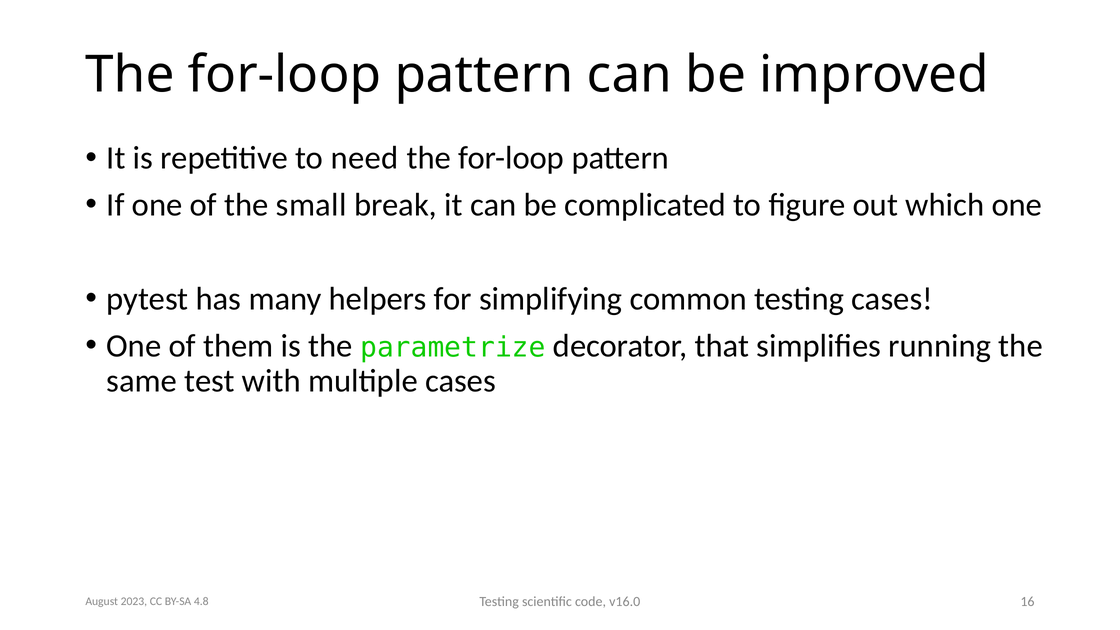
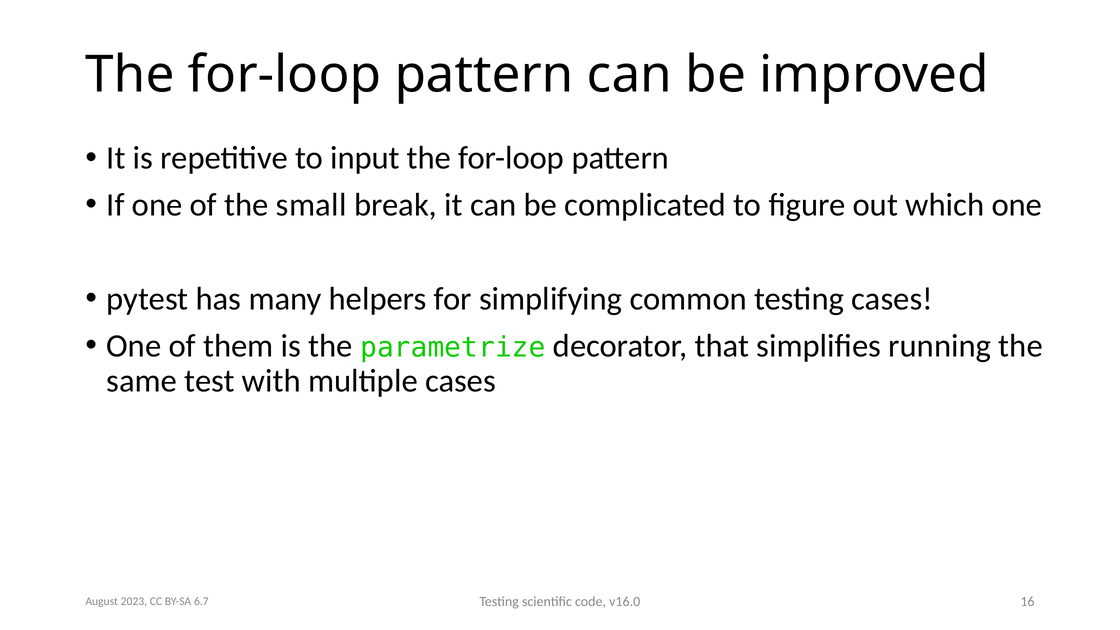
need: need -> input
4.8: 4.8 -> 6.7
